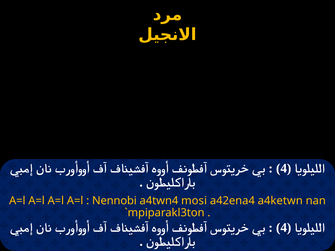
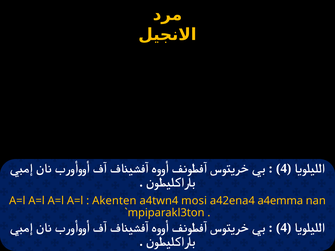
Nennobi: Nennobi -> Akenten
a4ketwn: a4ketwn -> a4emma
